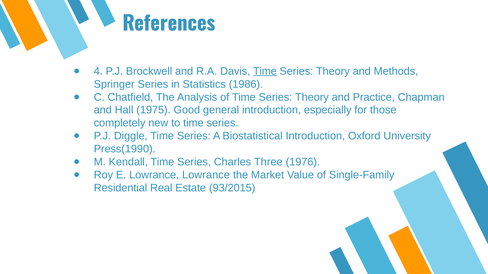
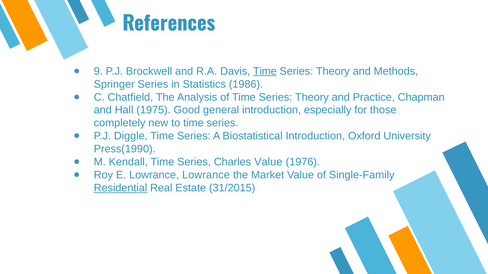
4: 4 -> 9
Charles Three: Three -> Value
Residential underline: none -> present
93/2015: 93/2015 -> 31/2015
